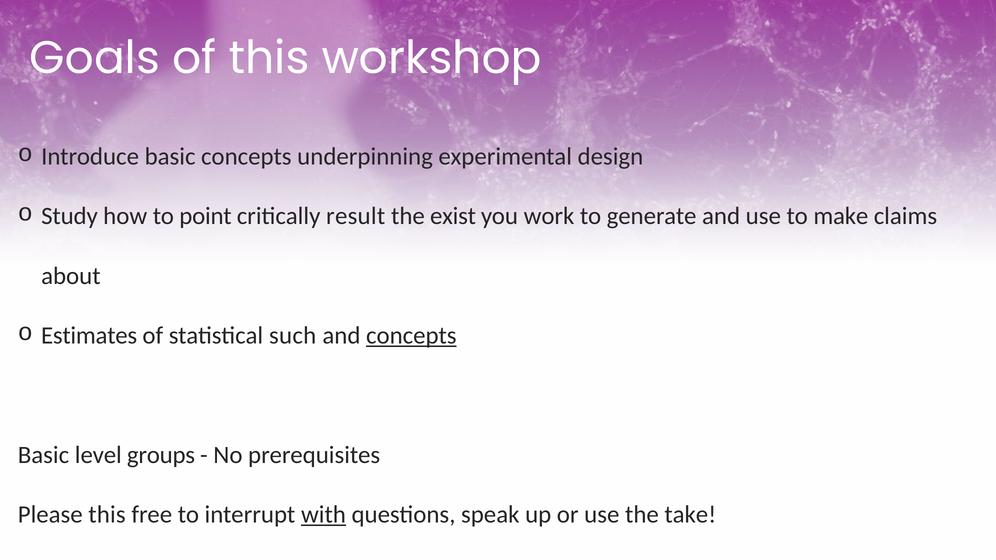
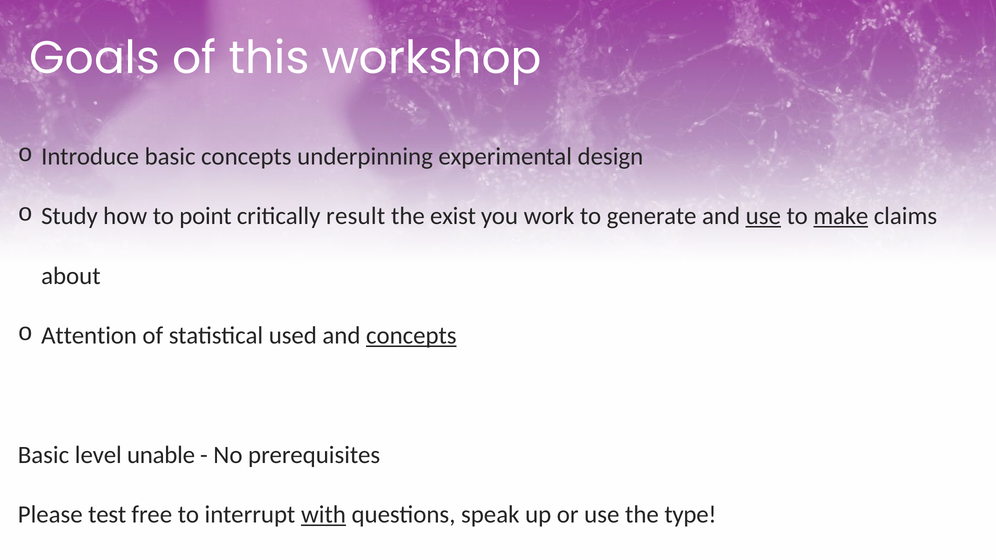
use at (763, 216) underline: none -> present
make underline: none -> present
Estimates: Estimates -> Attention
such: such -> used
groups: groups -> unable
Please this: this -> test
take: take -> type
